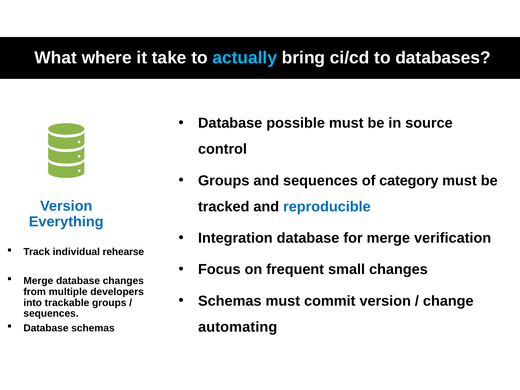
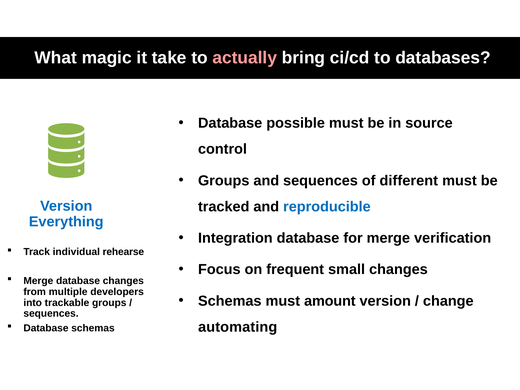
where: where -> magic
actually colour: light blue -> pink
category: category -> different
commit: commit -> amount
